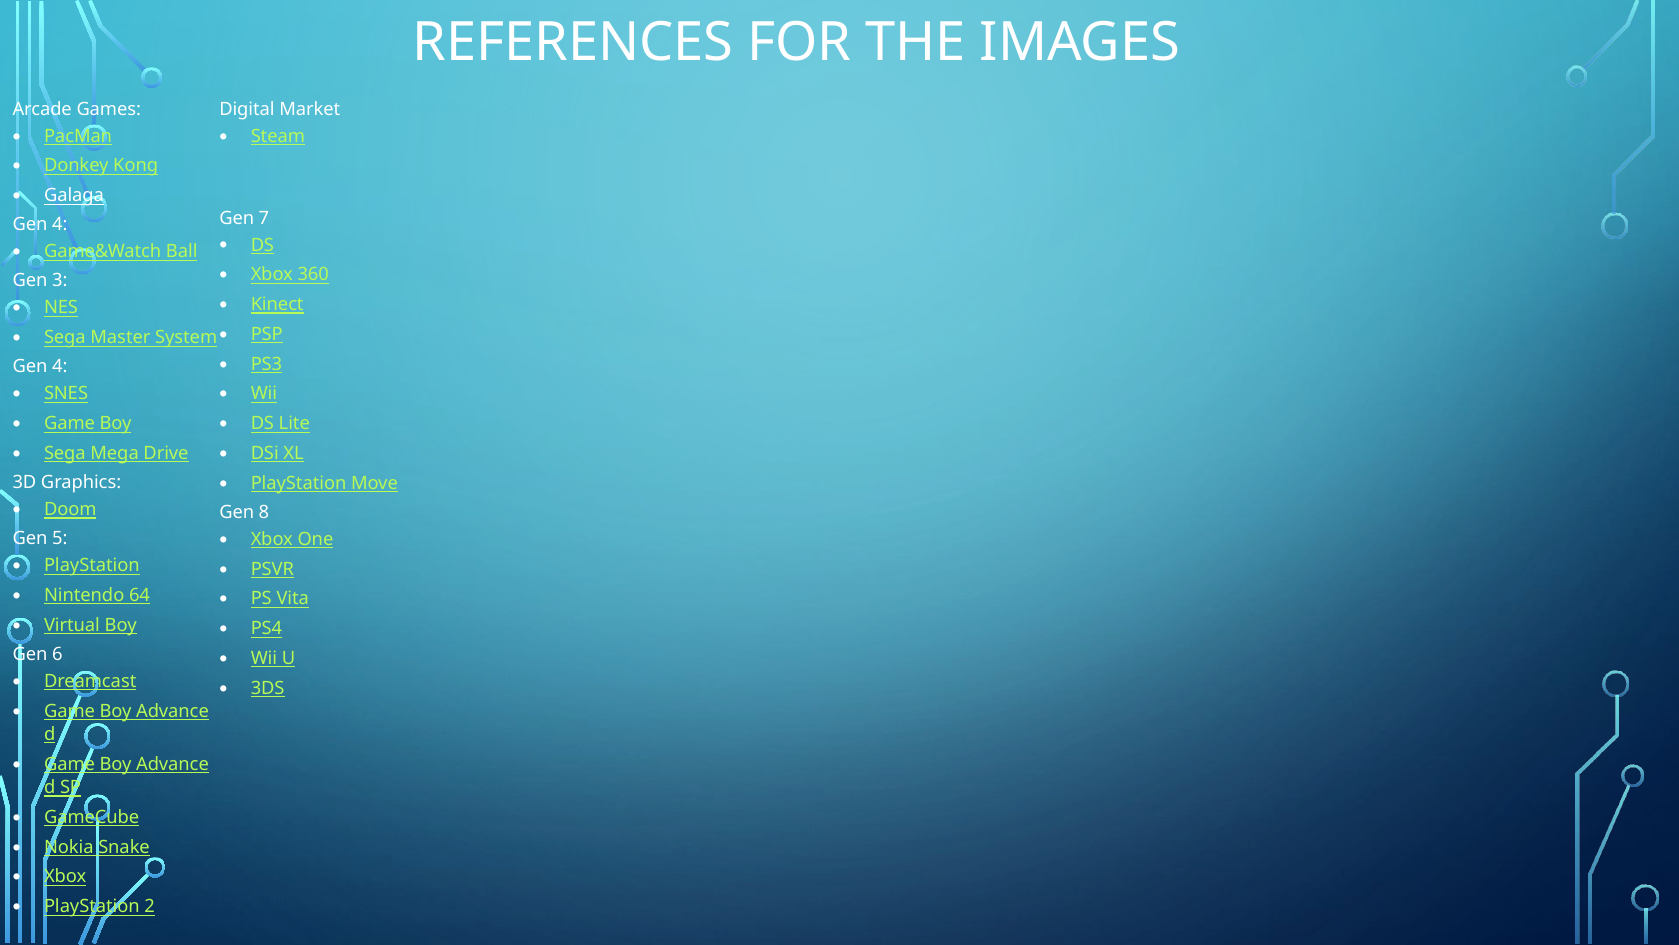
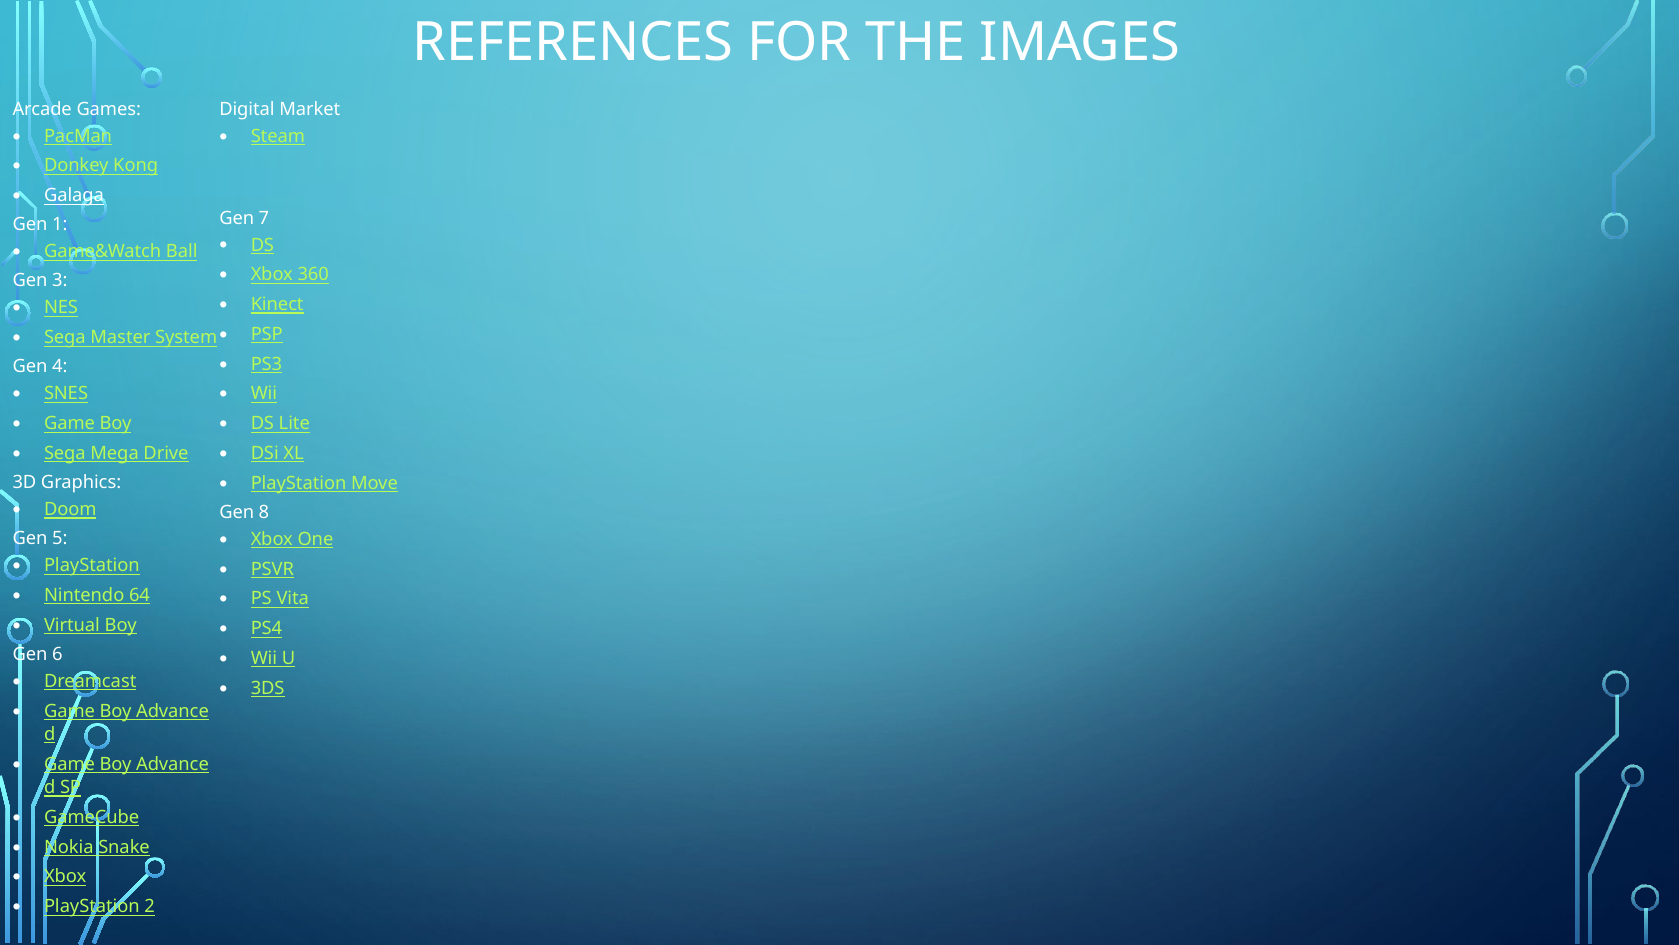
4 at (60, 225): 4 -> 1
